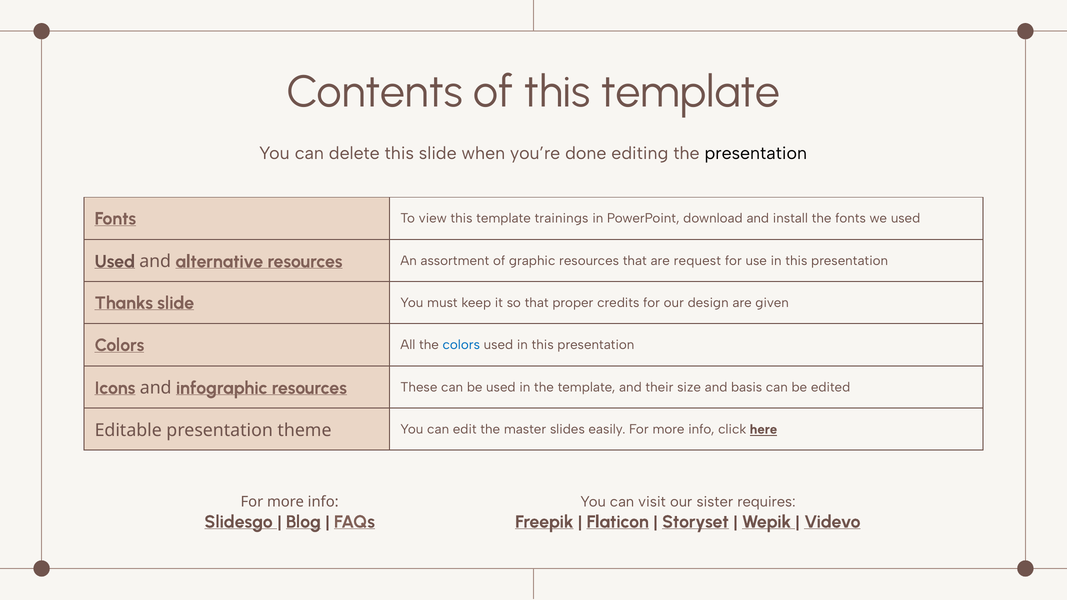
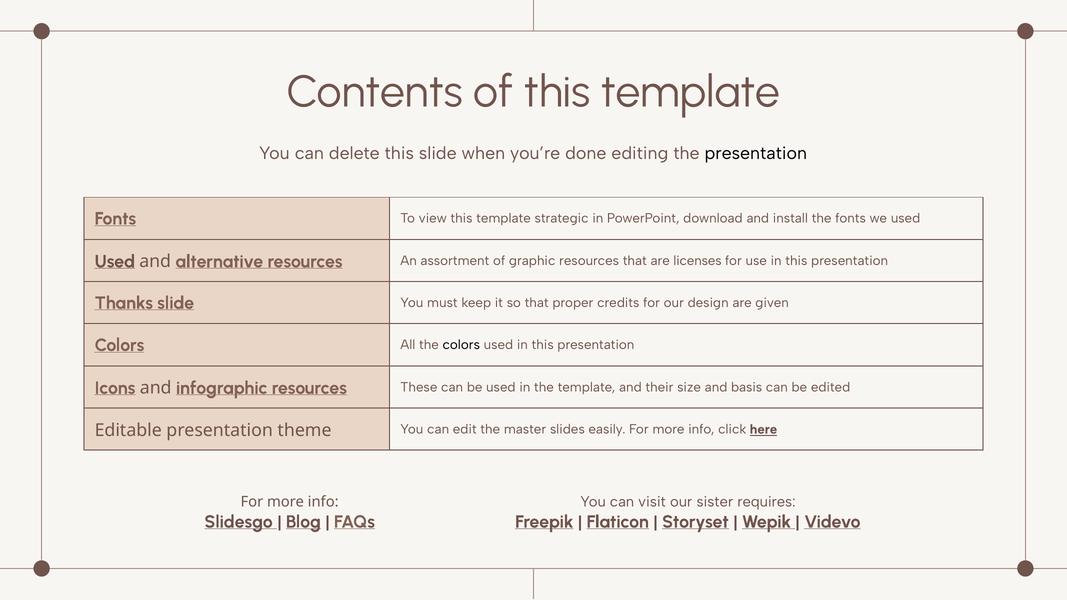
trainings: trainings -> strategic
request: request -> licenses
colors at (461, 345) colour: blue -> black
